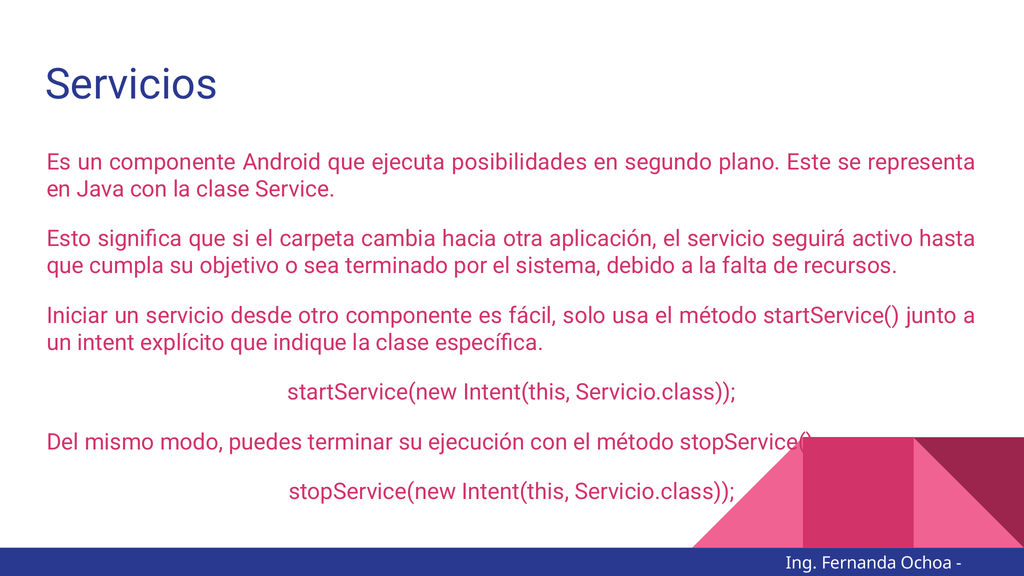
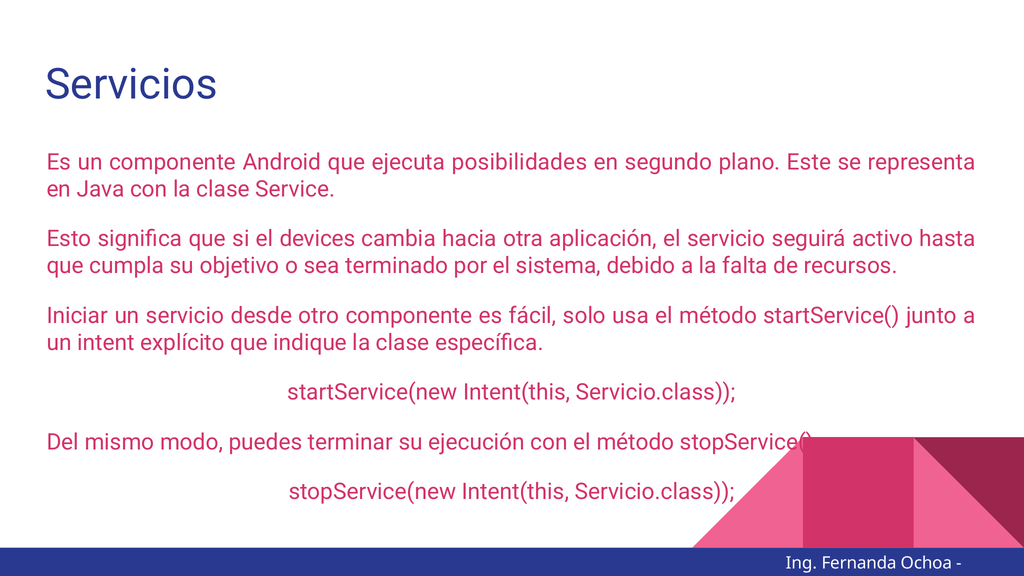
carpeta: carpeta -> devices
